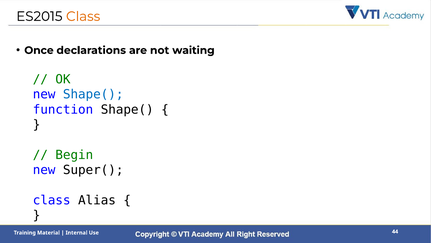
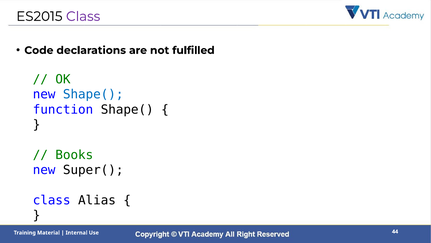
Class at (83, 16) colour: orange -> purple
Once: Once -> Code
waiting: waiting -> fulfilled
Begin: Begin -> Books
